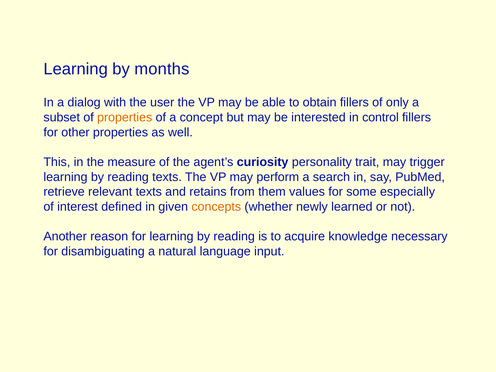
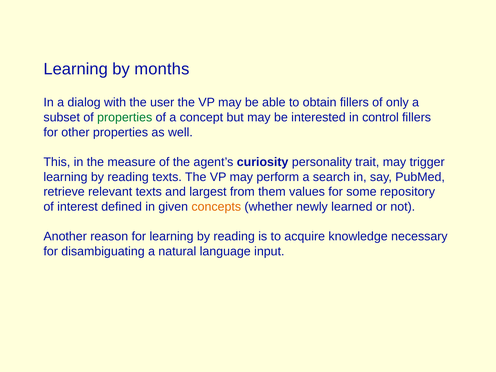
properties at (125, 117) colour: orange -> green
retains: retains -> largest
especially: especially -> repository
